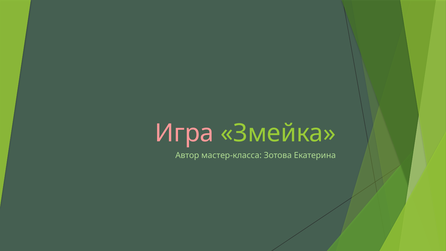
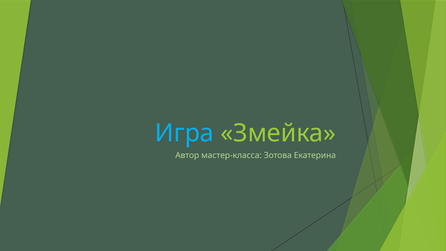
Игра colour: pink -> light blue
